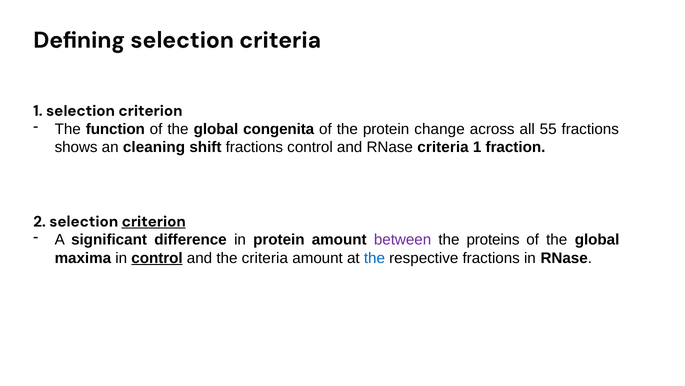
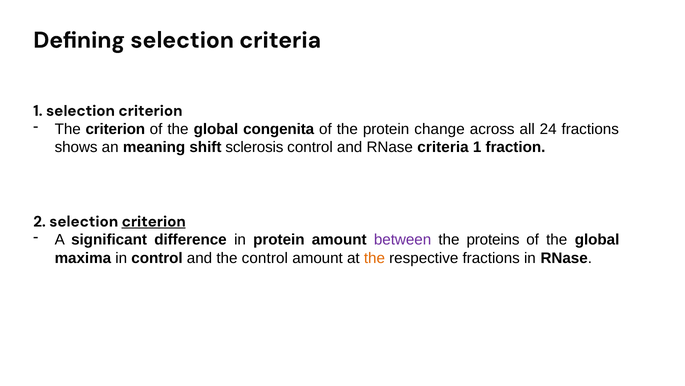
The function: function -> criterion
55: 55 -> 24
cleaning: cleaning -> meaning
shift fractions: fractions -> sclerosis
control at (157, 258) underline: present -> none
the criteria: criteria -> control
the at (374, 258) colour: blue -> orange
